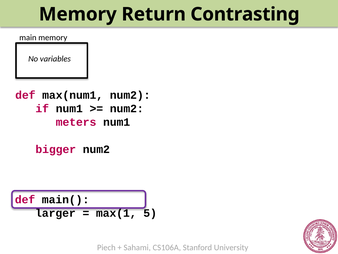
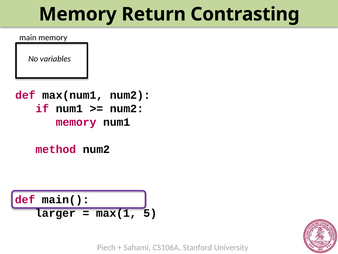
meters at (76, 122): meters -> memory
bigger: bigger -> method
